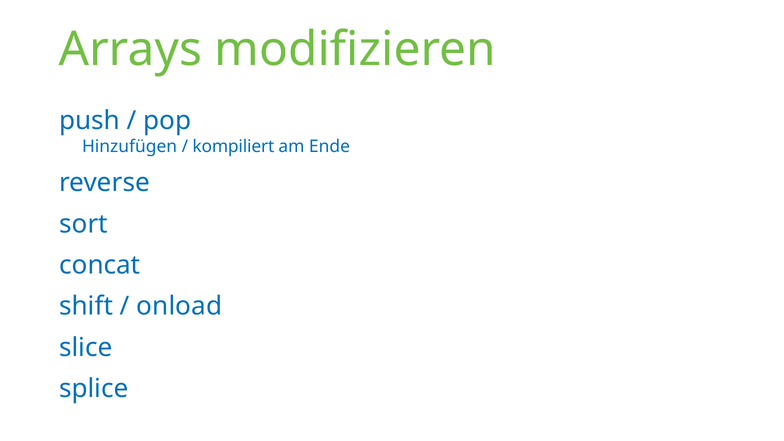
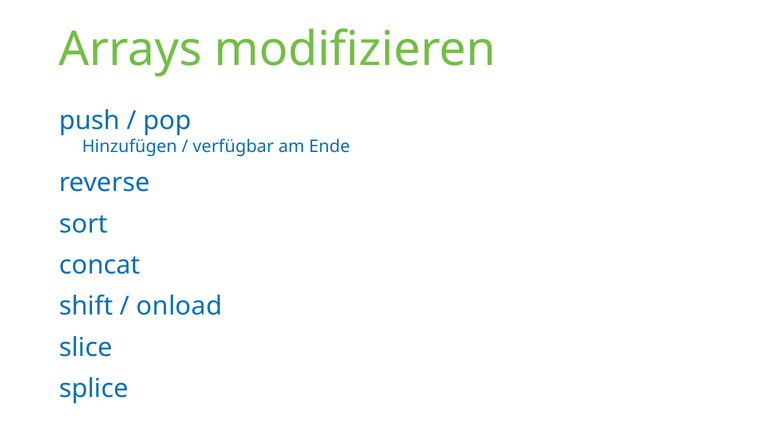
kompiliert: kompiliert -> verfügbar
